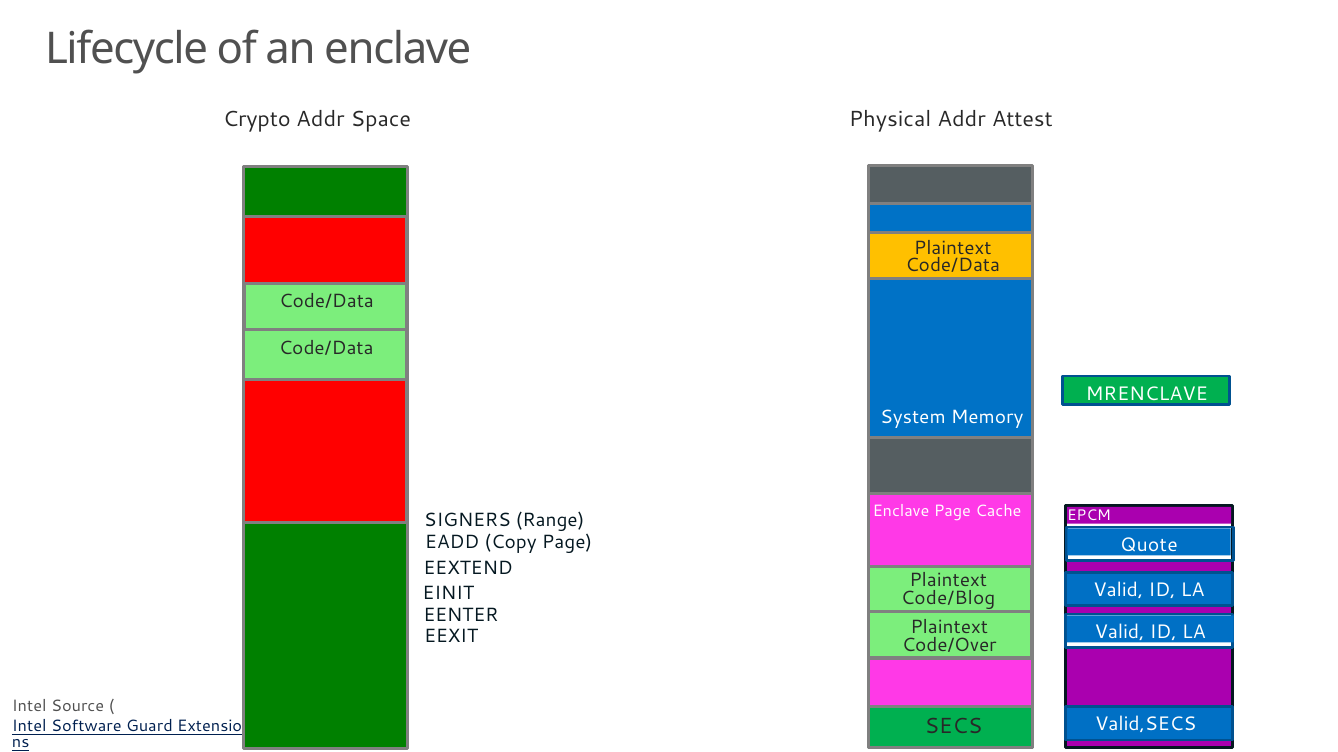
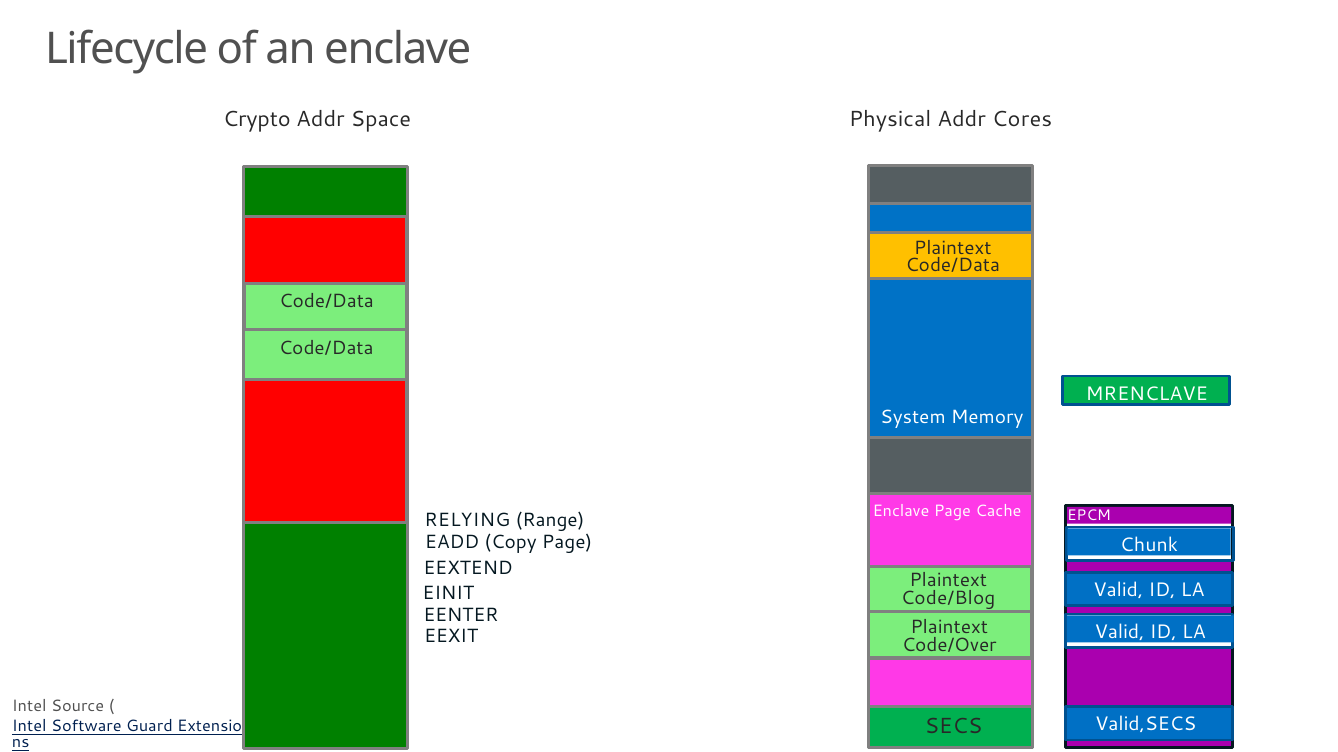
Attest: Attest -> Cores
SIGNERS: SIGNERS -> RELYING
Quote: Quote -> Chunk
